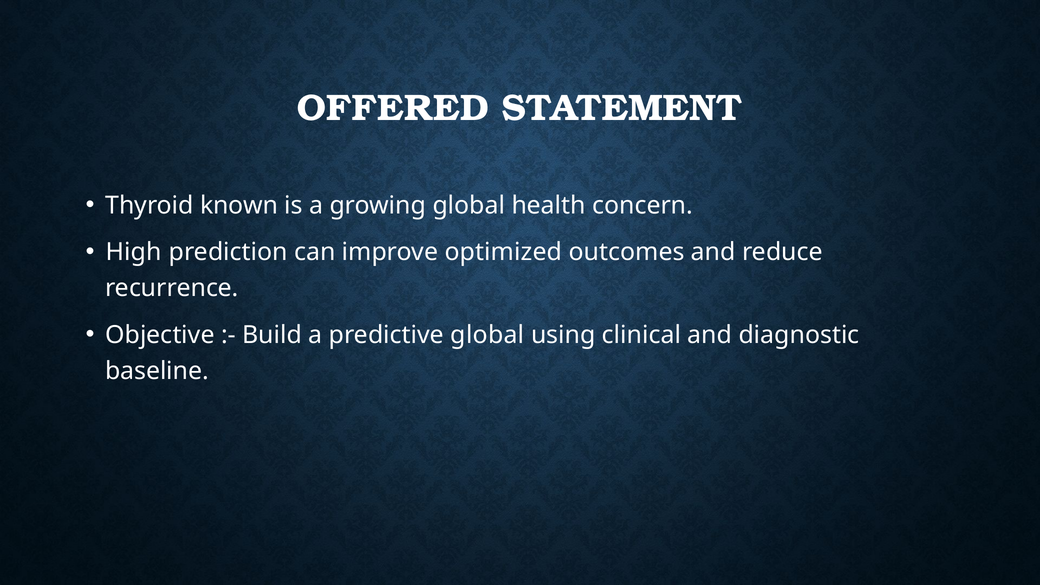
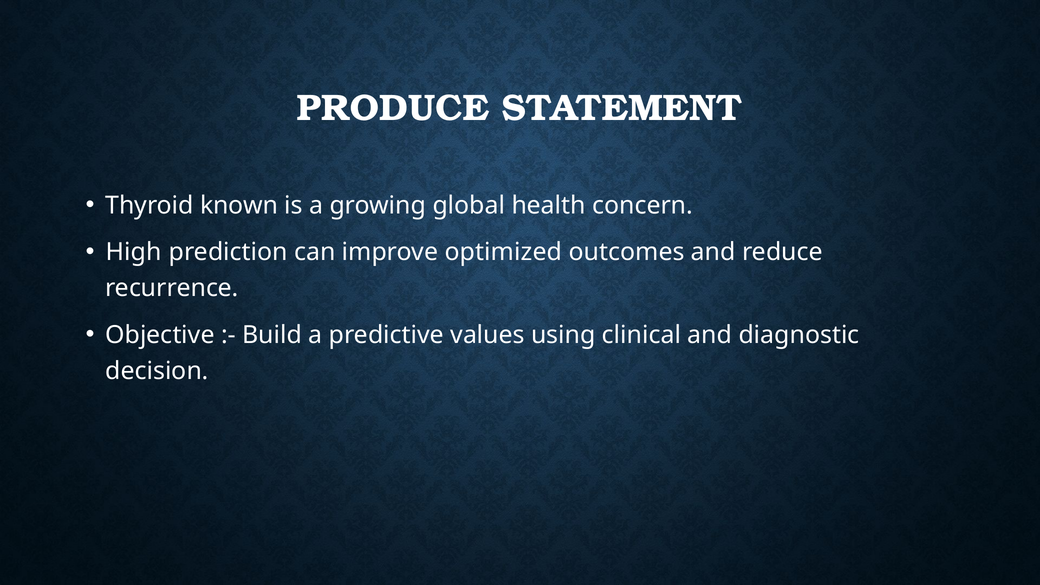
OFFERED: OFFERED -> PRODUCE
predictive global: global -> values
baseline: baseline -> decision
